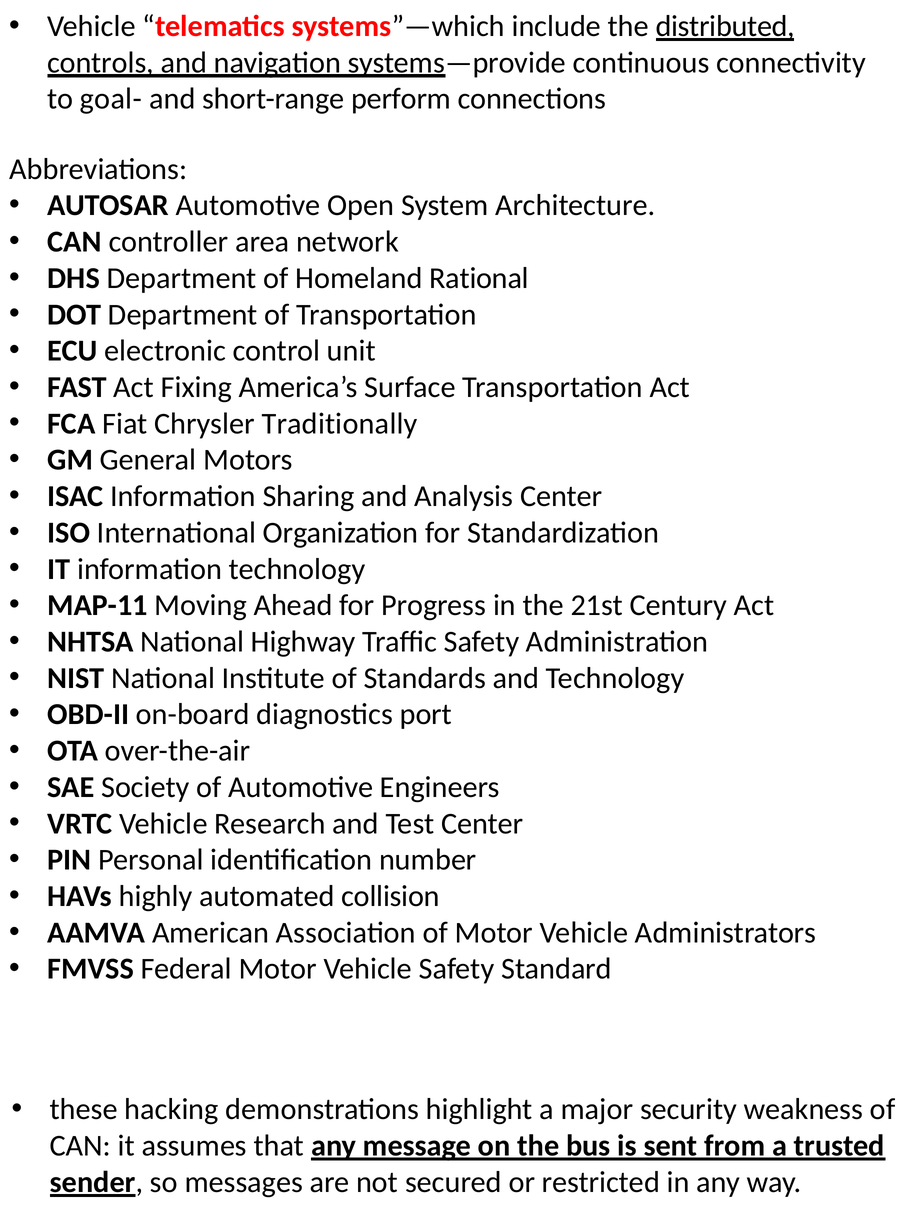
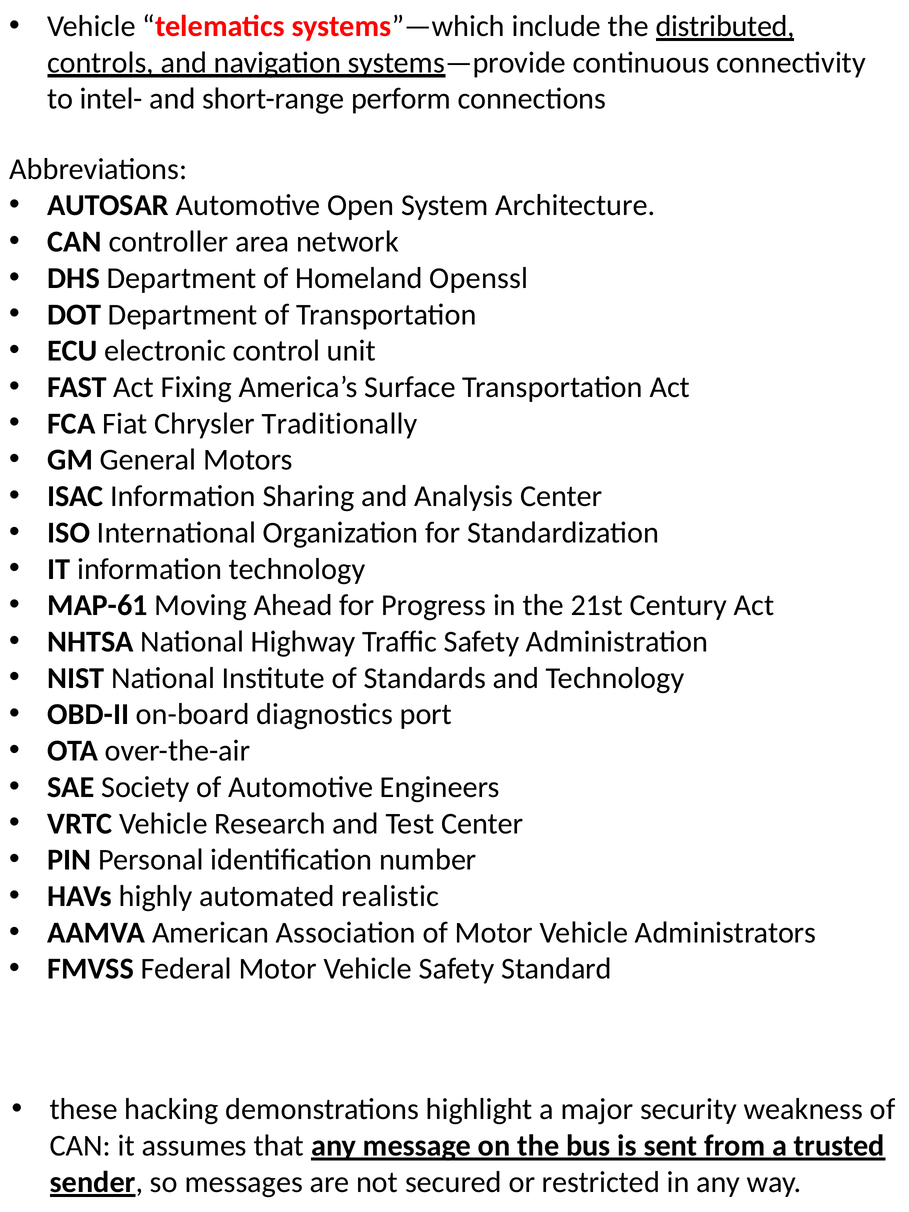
goal-: goal- -> intel-
Rational: Rational -> Openssl
MAP-11: MAP-11 -> MAP-61
collision: collision -> realistic
